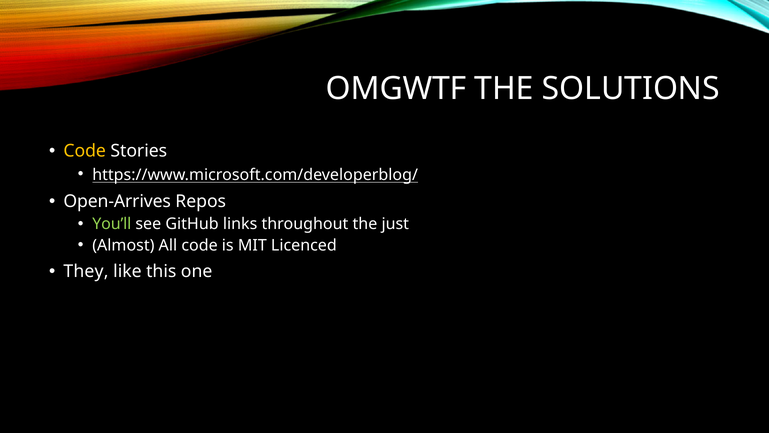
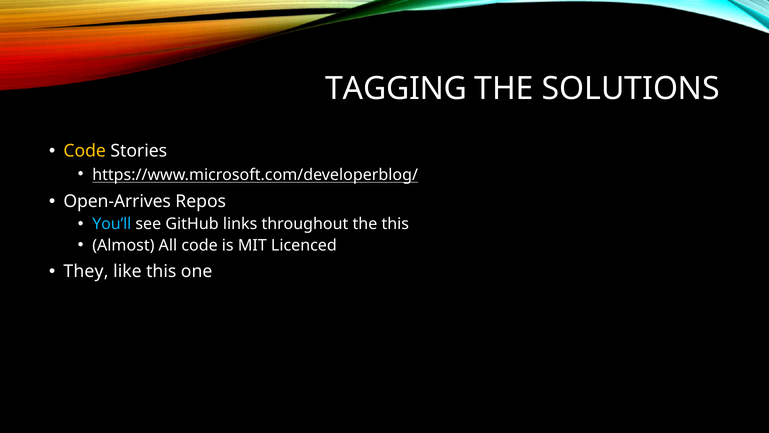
OMGWTF: OMGWTF -> TAGGING
You’ll colour: light green -> light blue
the just: just -> this
